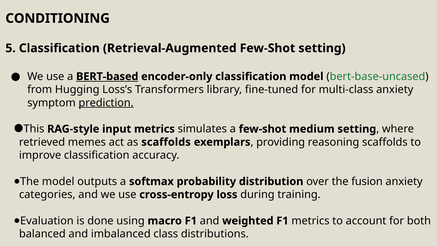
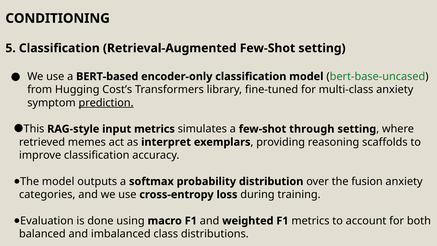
BERT-based underline: present -> none
Loss’s: Loss’s -> Cost’s
medium: medium -> through
as scaffolds: scaffolds -> interpret
